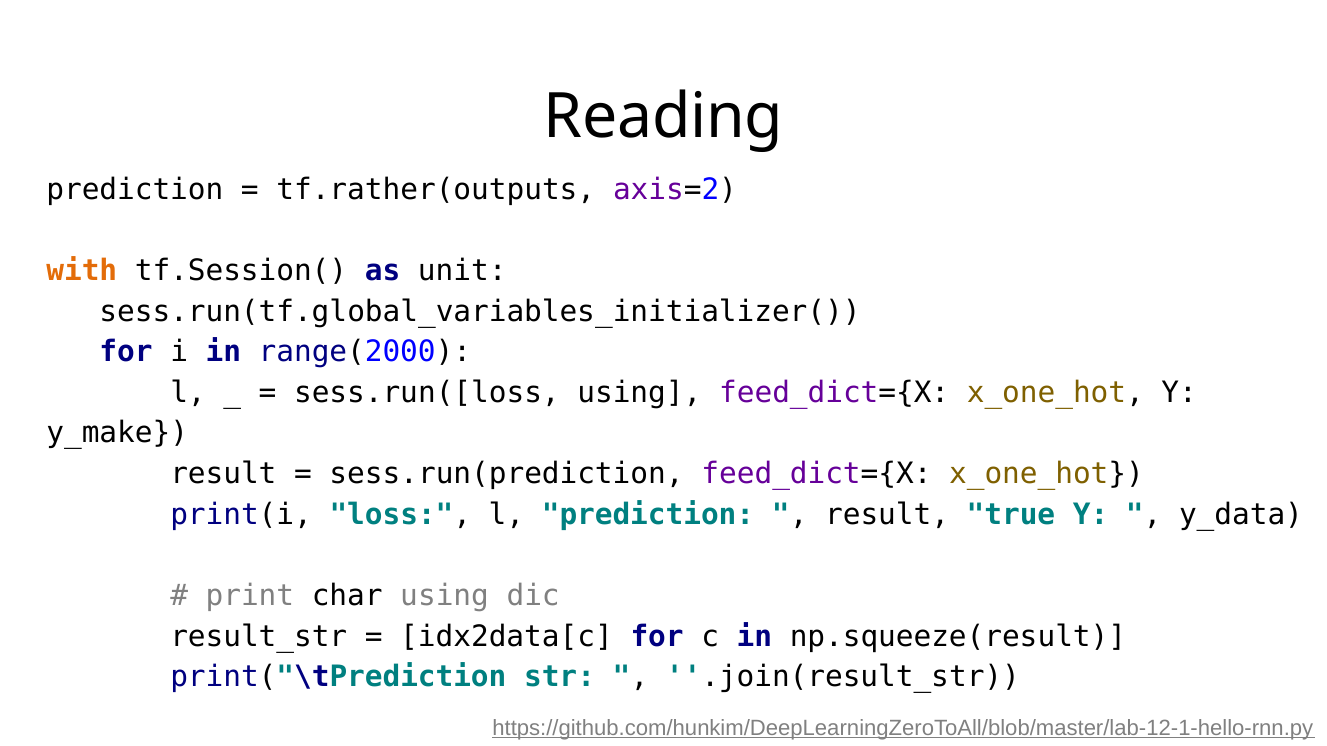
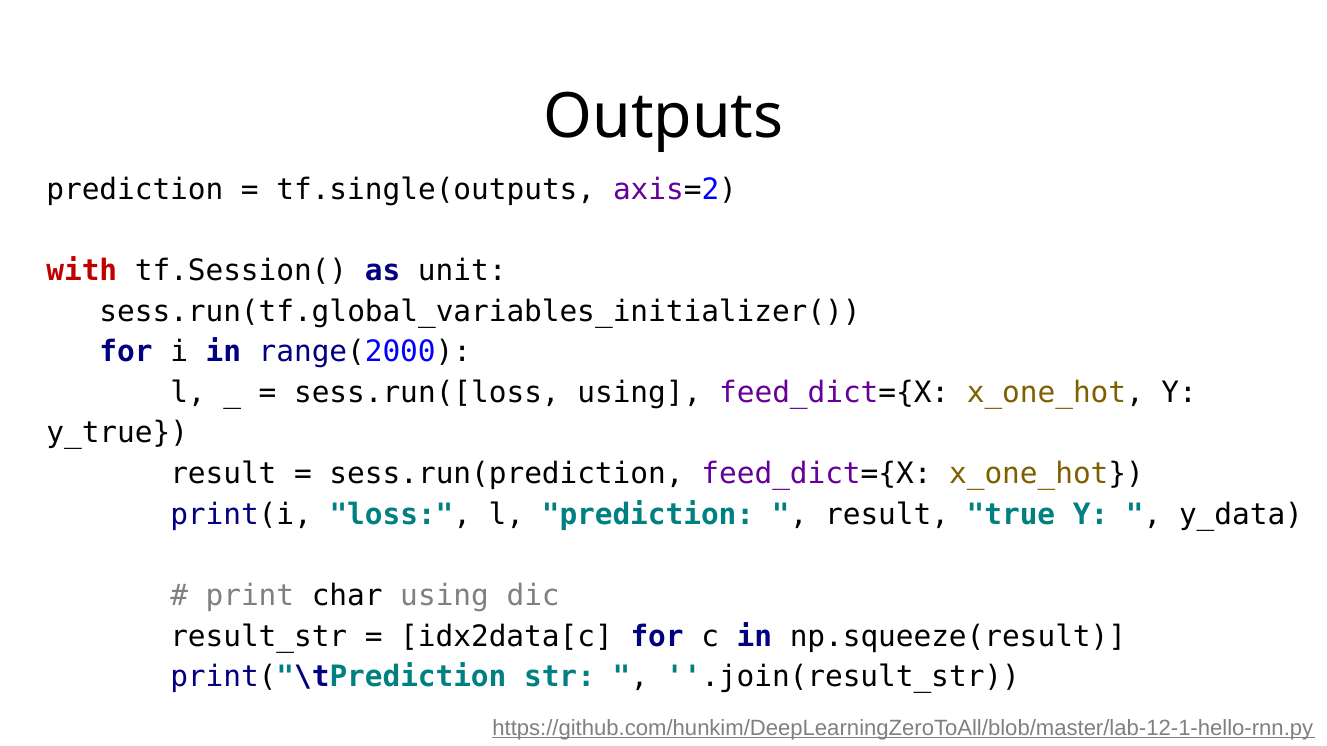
Reading: Reading -> Outputs
tf.rather(outputs: tf.rather(outputs -> tf.single(outputs
with colour: orange -> red
y_make: y_make -> y_true
